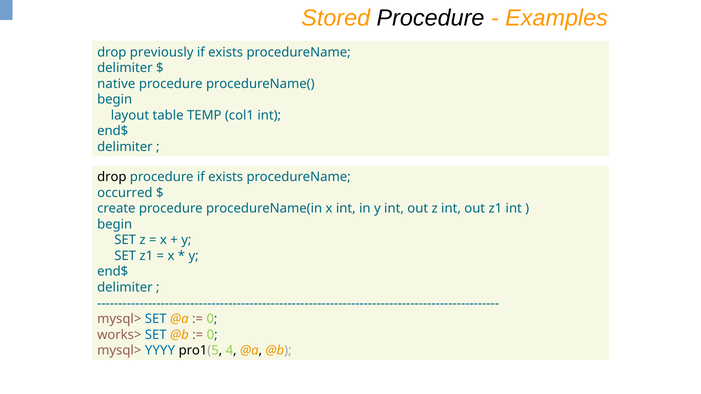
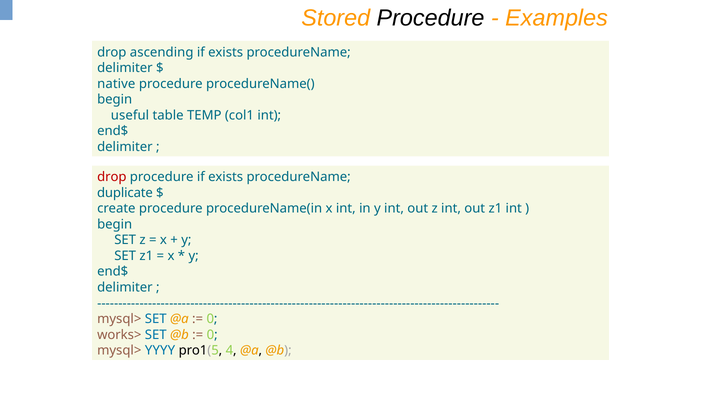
previously: previously -> ascending
layout: layout -> useful
drop at (112, 177) colour: black -> red
occurred: occurred -> duplicate
